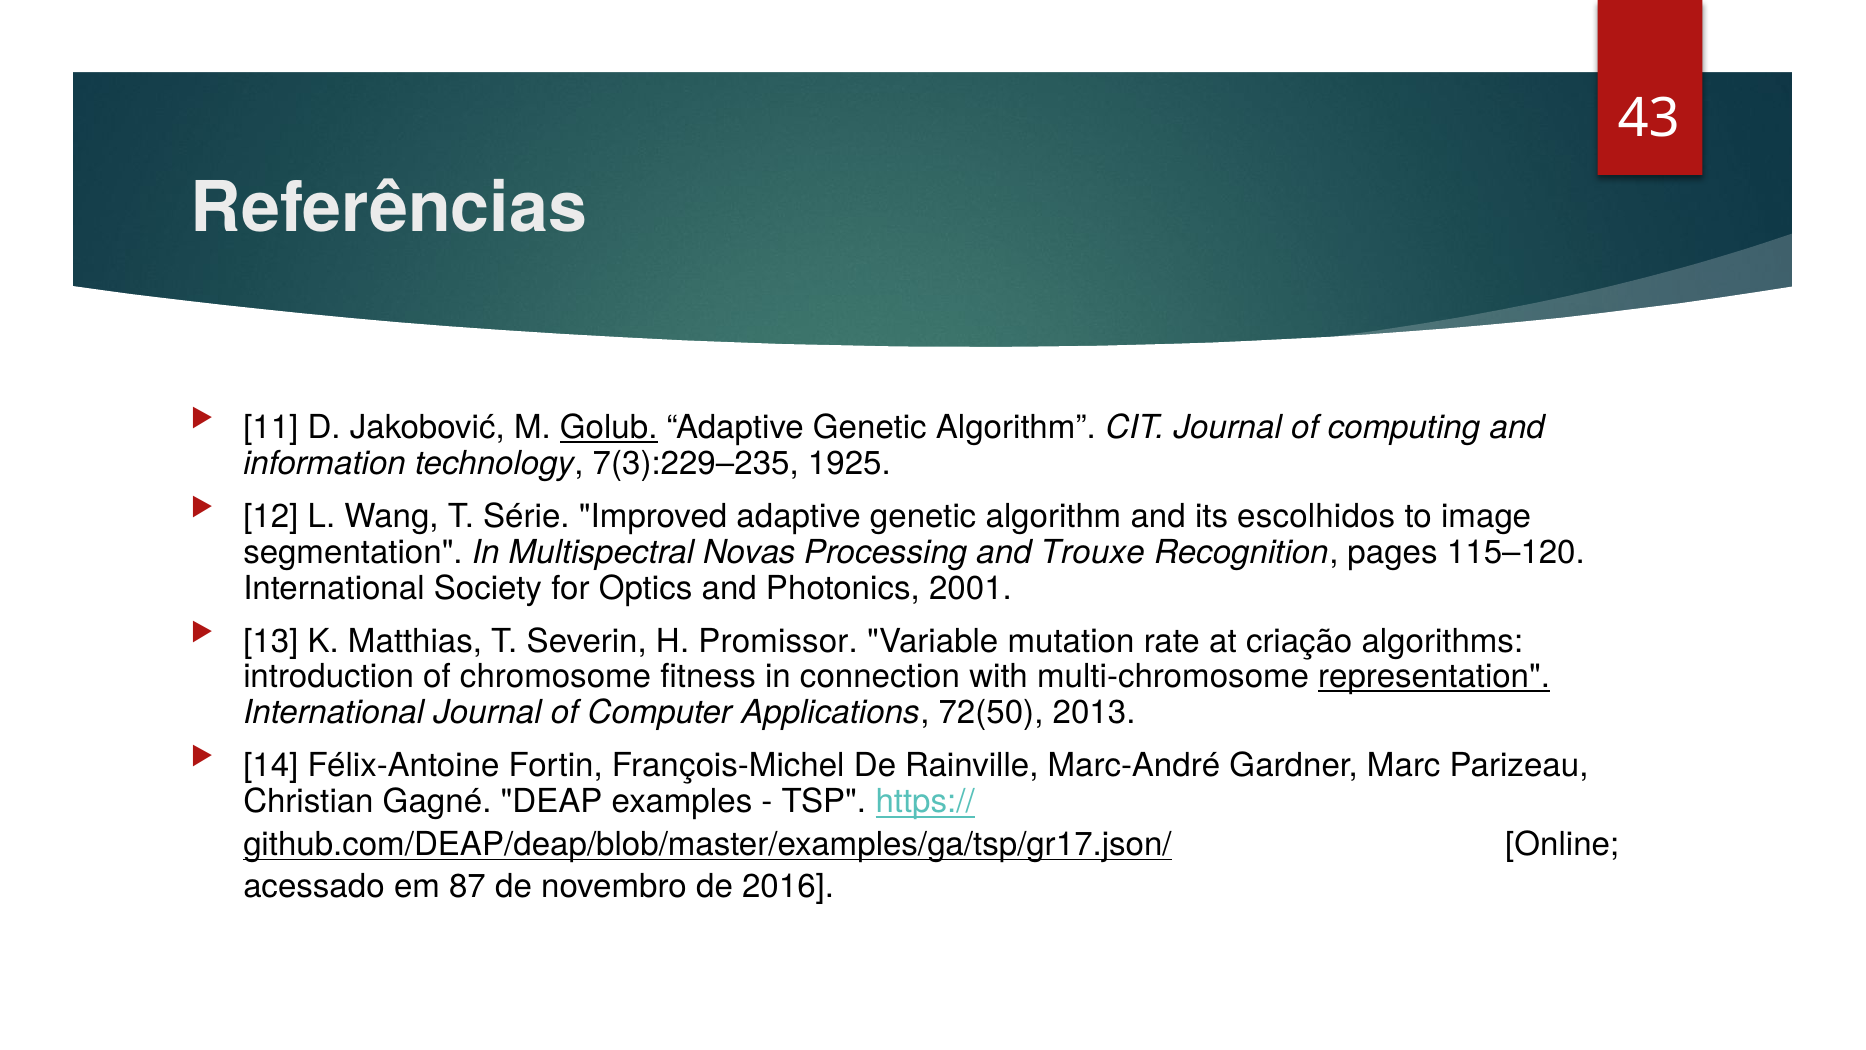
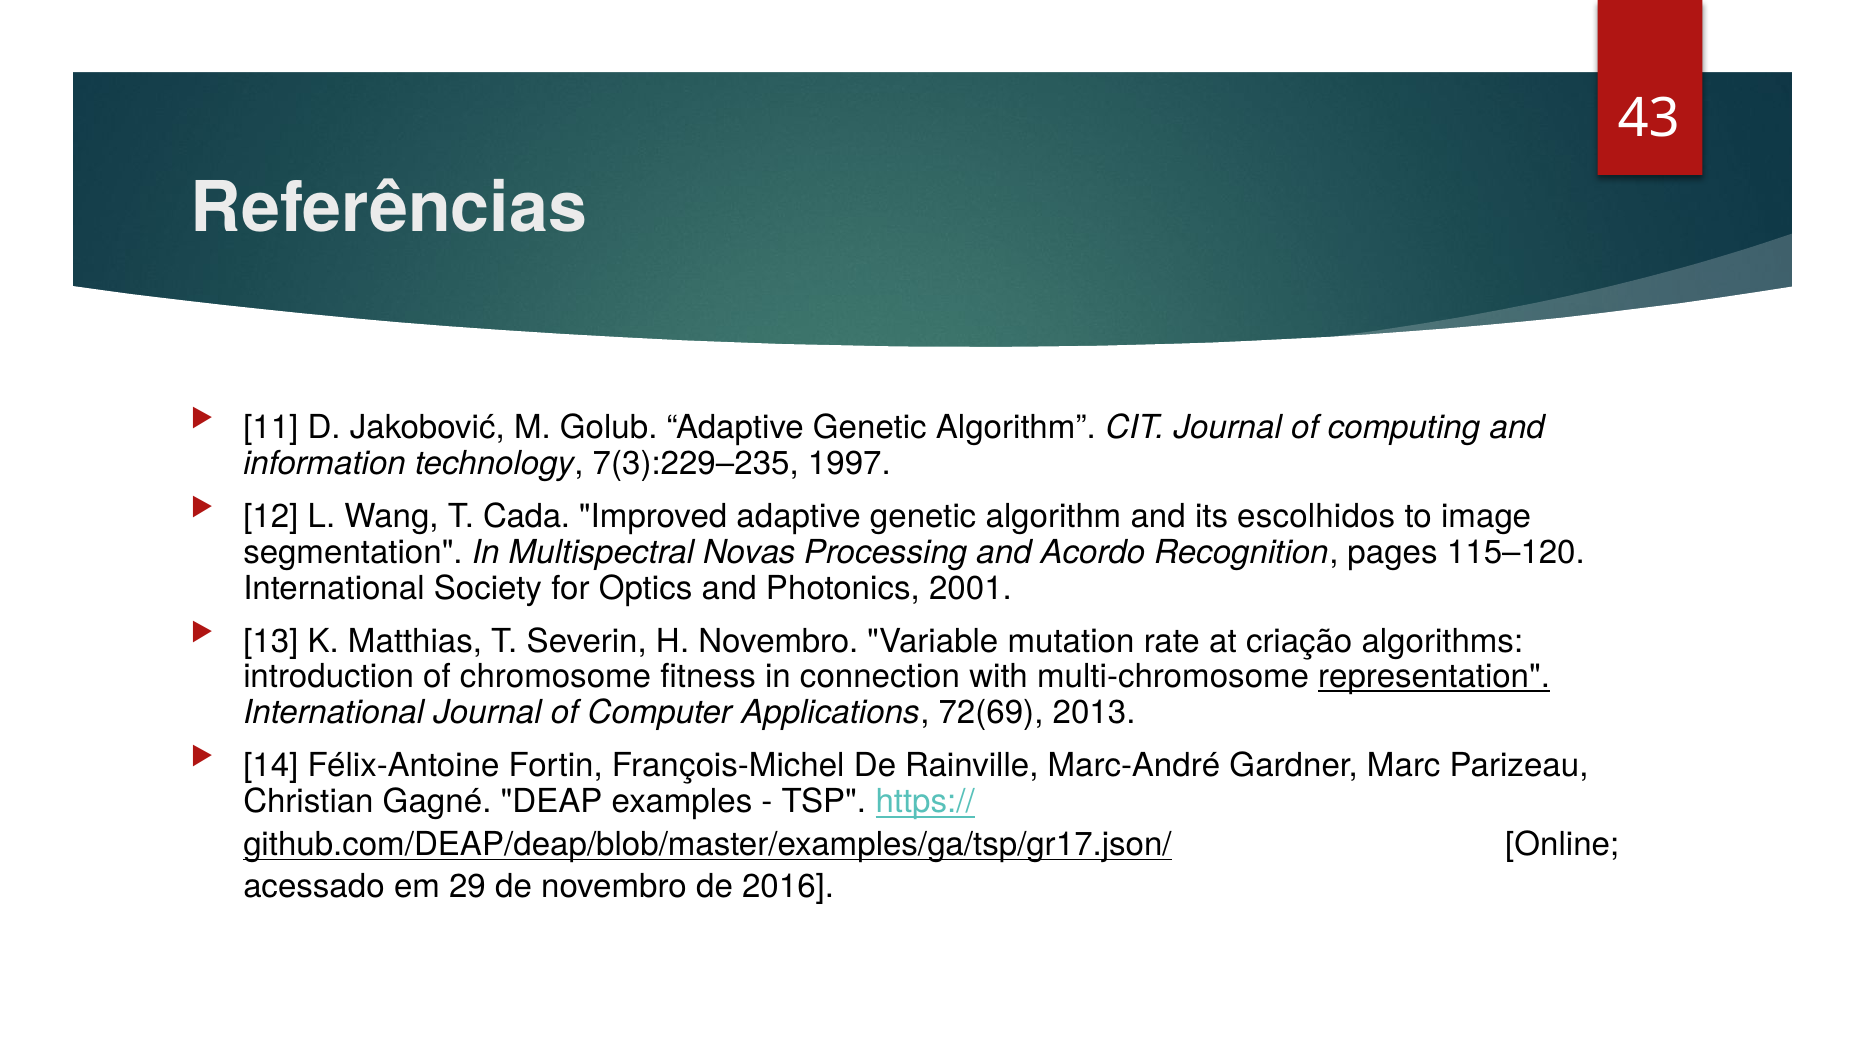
Golub underline: present -> none
1925: 1925 -> 1997
Série: Série -> Cada
Trouxe: Trouxe -> Acordo
H Promissor: Promissor -> Novembro
72(50: 72(50 -> 72(69
87: 87 -> 29
